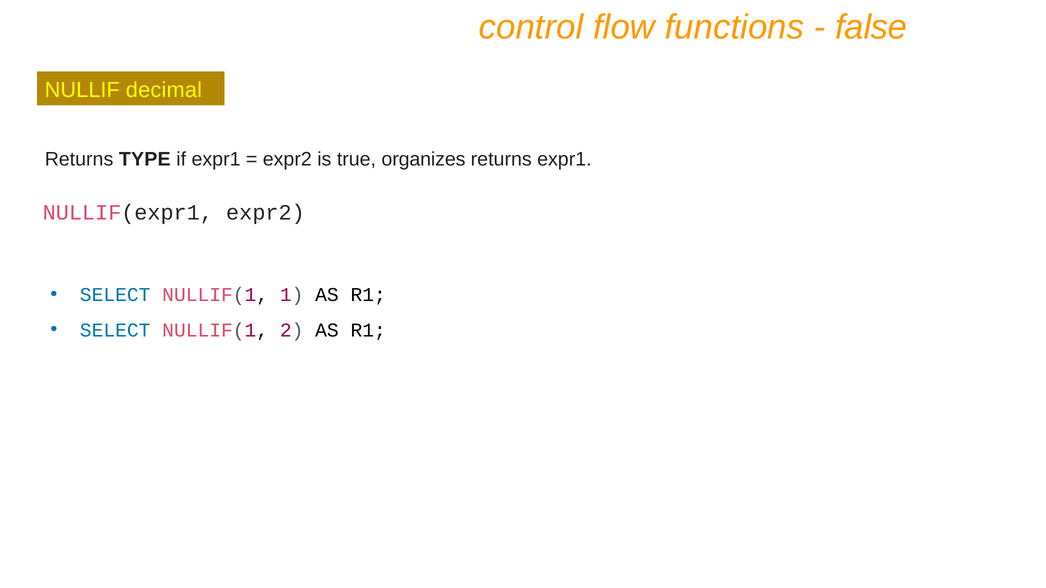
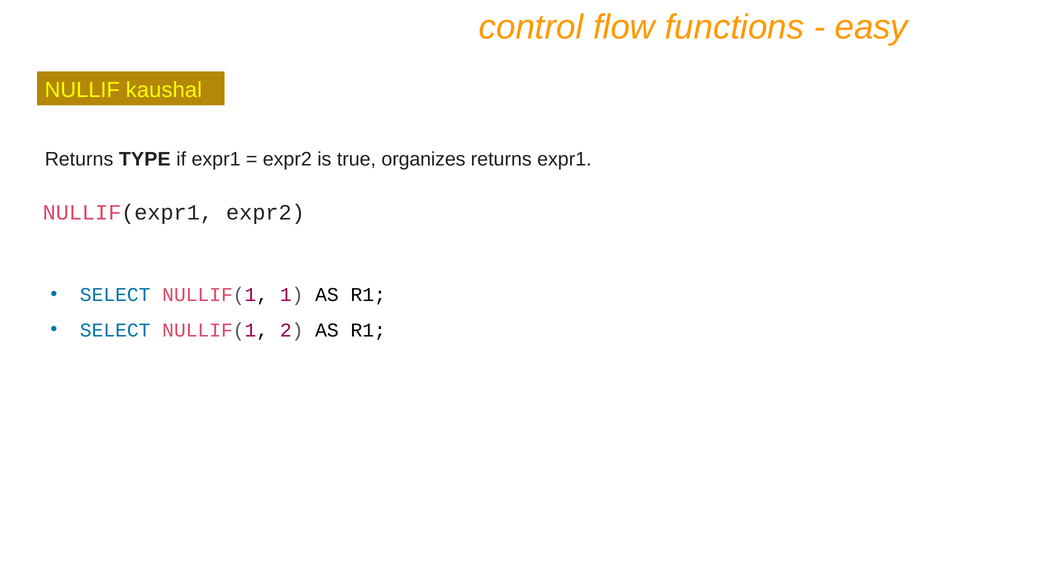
false: false -> easy
decimal: decimal -> kaushal
